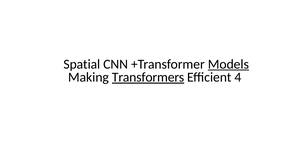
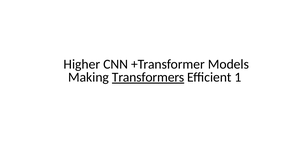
Spatial: Spatial -> Higher
Models underline: present -> none
4: 4 -> 1
